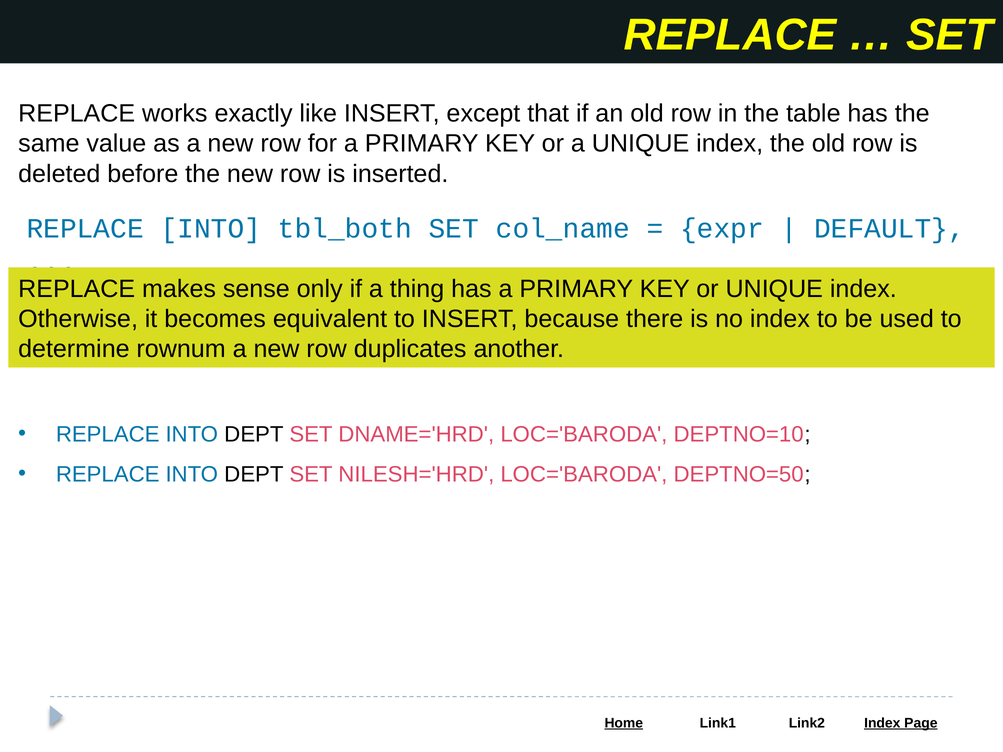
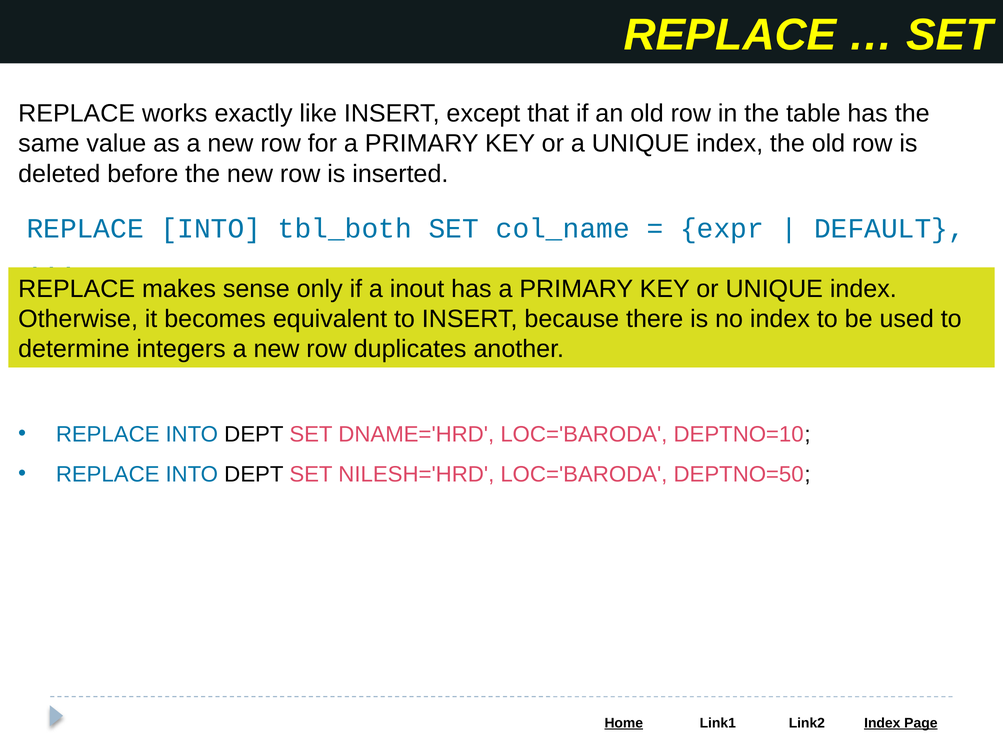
thing: thing -> inout
rownum: rownum -> integers
